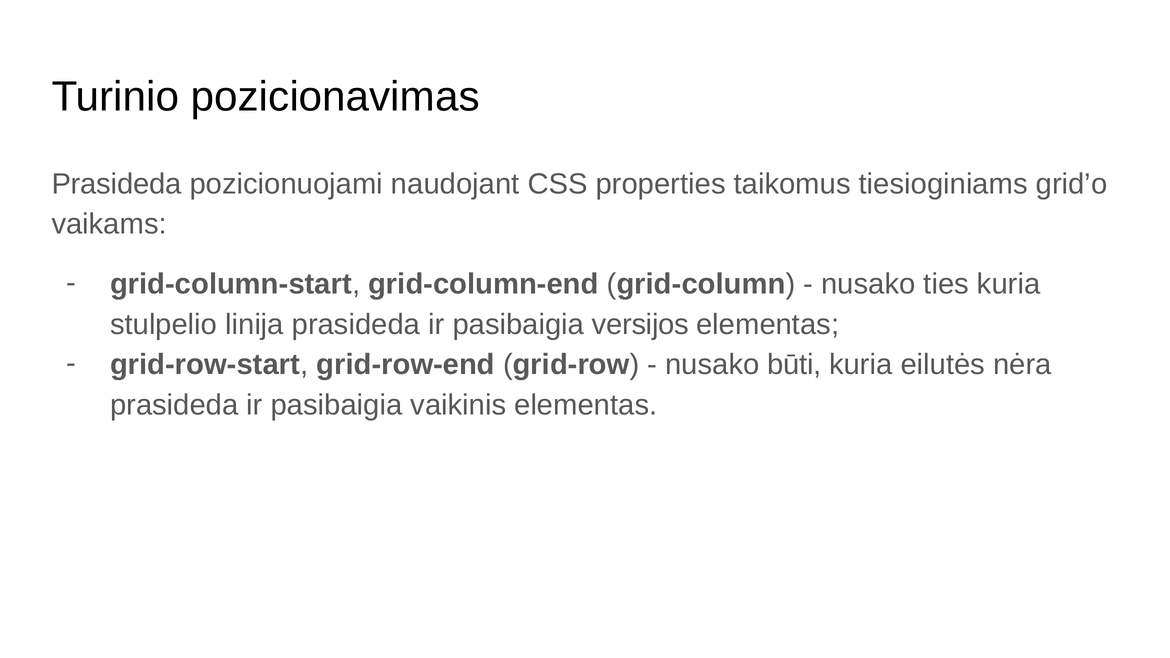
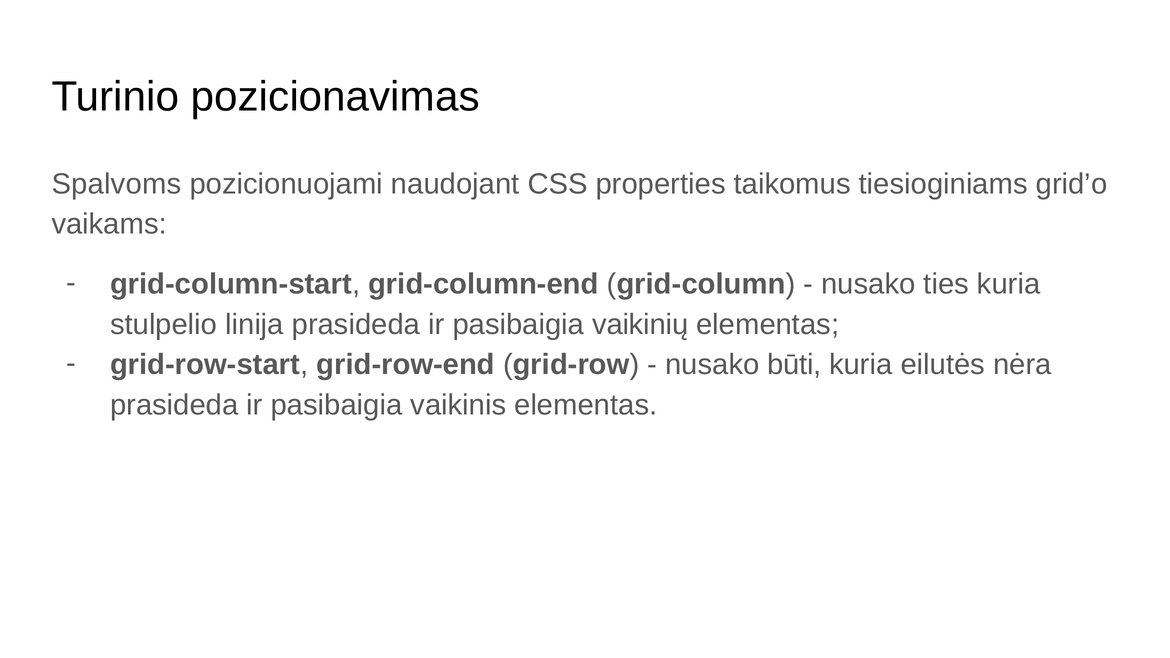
Prasideda at (117, 184): Prasideda -> Spalvoms
versijos: versijos -> vaikinių
